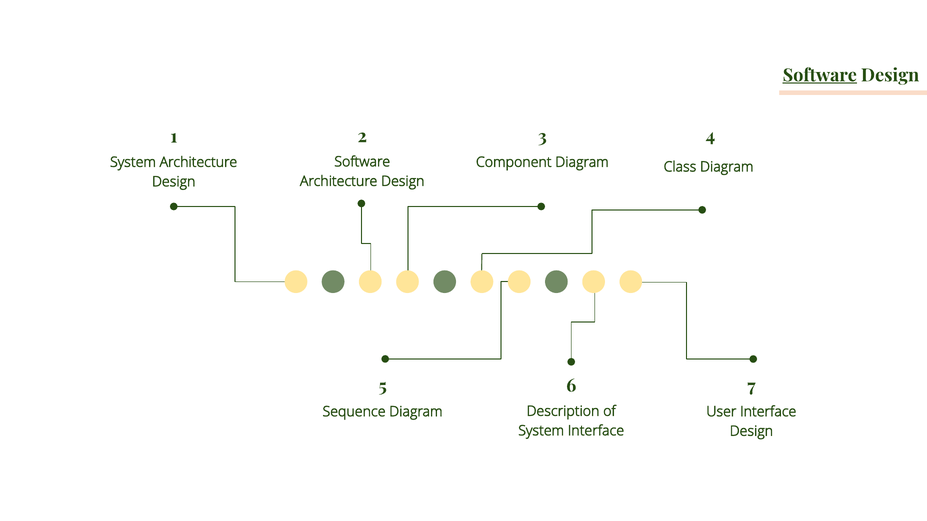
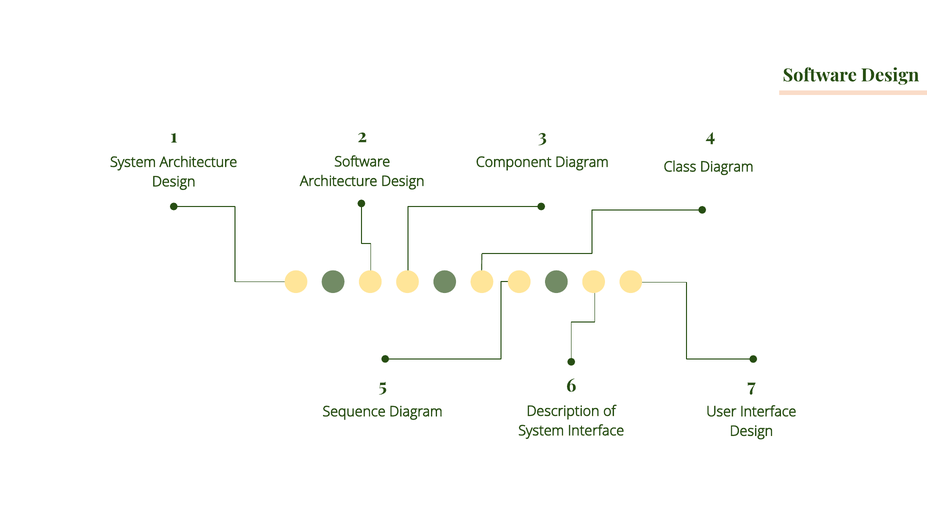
Software at (820, 75) underline: present -> none
